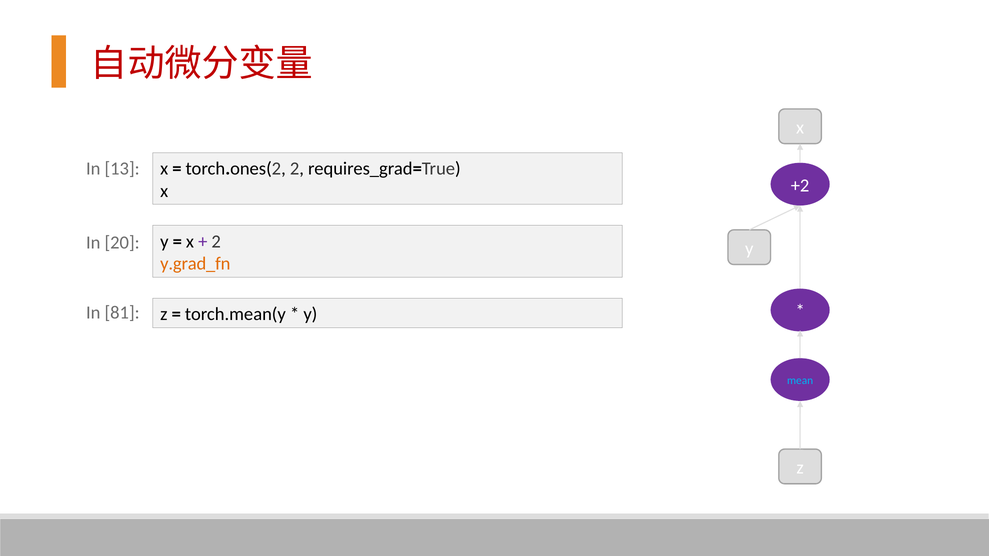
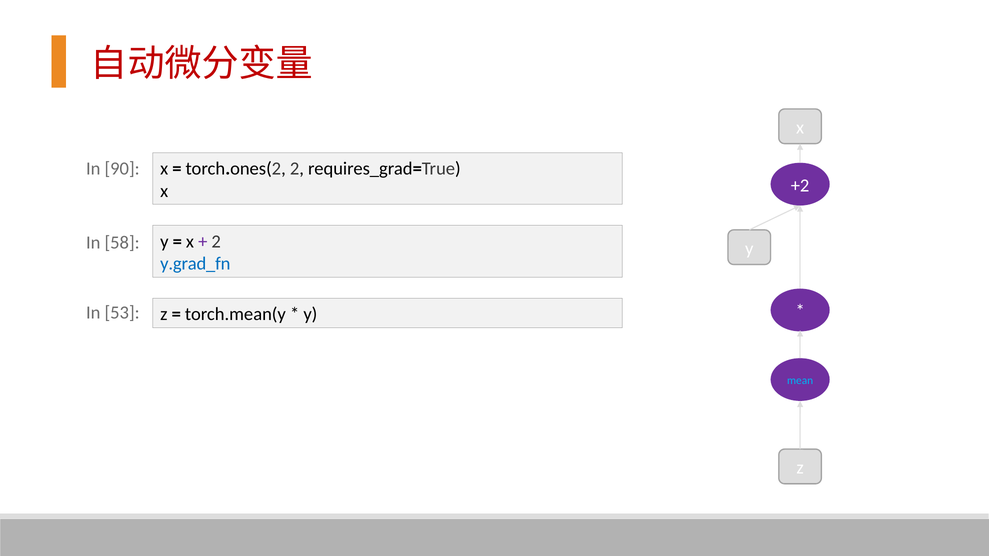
13: 13 -> 90
20: 20 -> 58
y.grad_fn colour: orange -> blue
81: 81 -> 53
